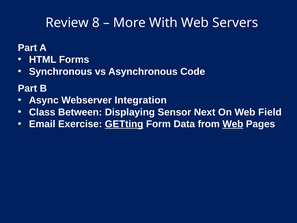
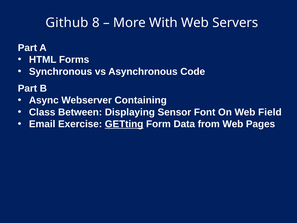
Review: Review -> Github
Integration: Integration -> Containing
Next: Next -> Font
Web at (233, 124) underline: present -> none
